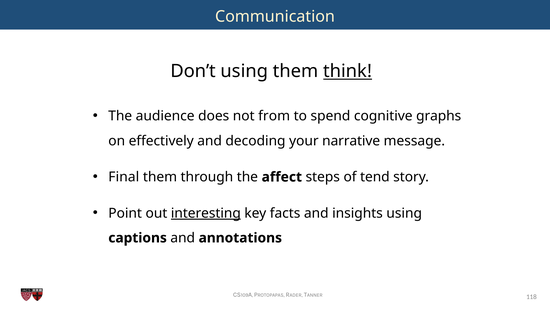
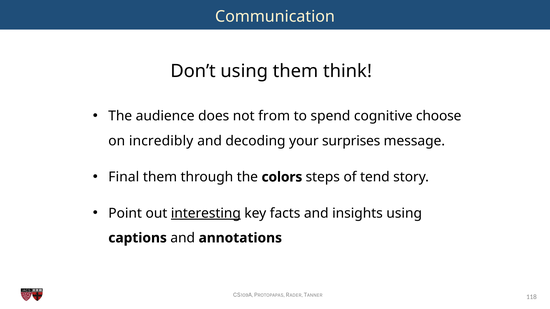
think underline: present -> none
graphs: graphs -> choose
effectively: effectively -> incredibly
narrative: narrative -> surprises
affect: affect -> colors
